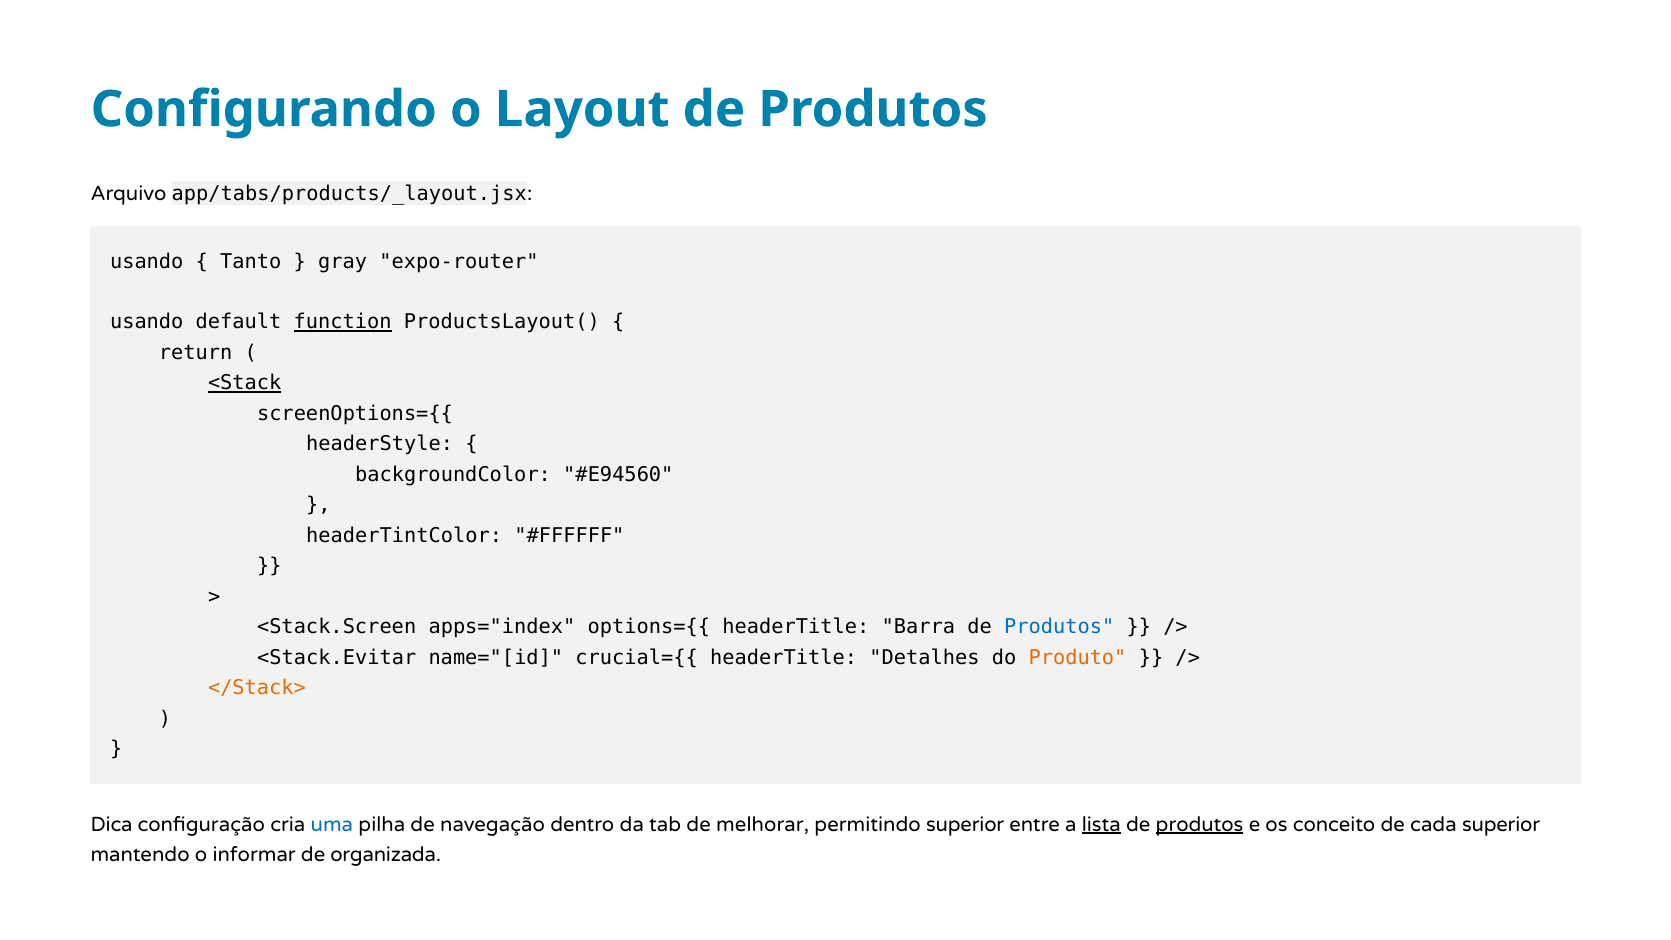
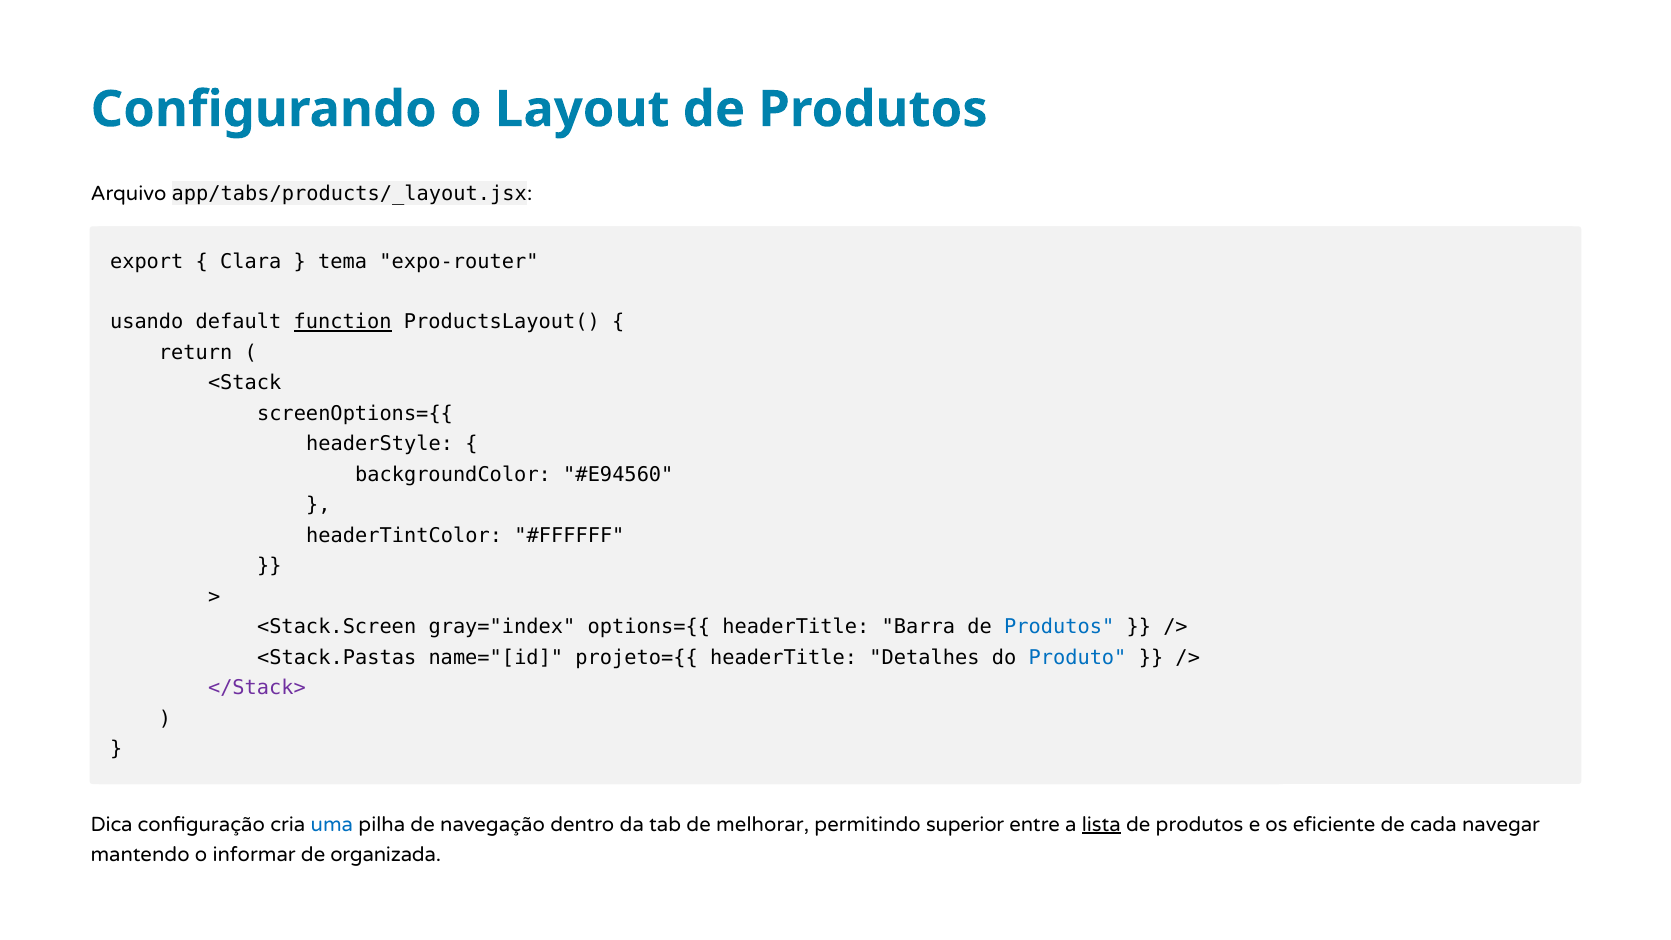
usando at (147, 261): usando -> export
Tanto: Tanto -> Clara
gray: gray -> tema
<Stack underline: present -> none
apps="index: apps="index -> gray="index
<Stack.Evitar: <Stack.Evitar -> <Stack.Pastas
crucial={{: crucial={{ -> projeto={{
Produto colour: orange -> blue
</Stack> colour: orange -> purple
produtos at (1200, 824) underline: present -> none
conceito: conceito -> eficiente
cada superior: superior -> navegar
